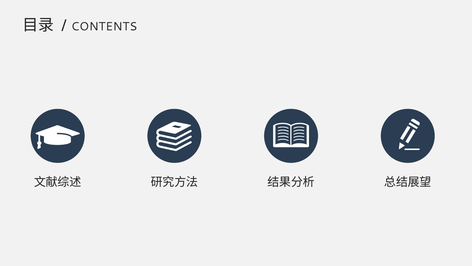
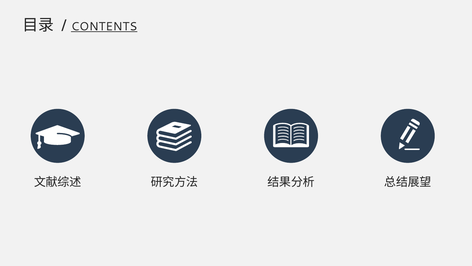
CONTENTS underline: none -> present
